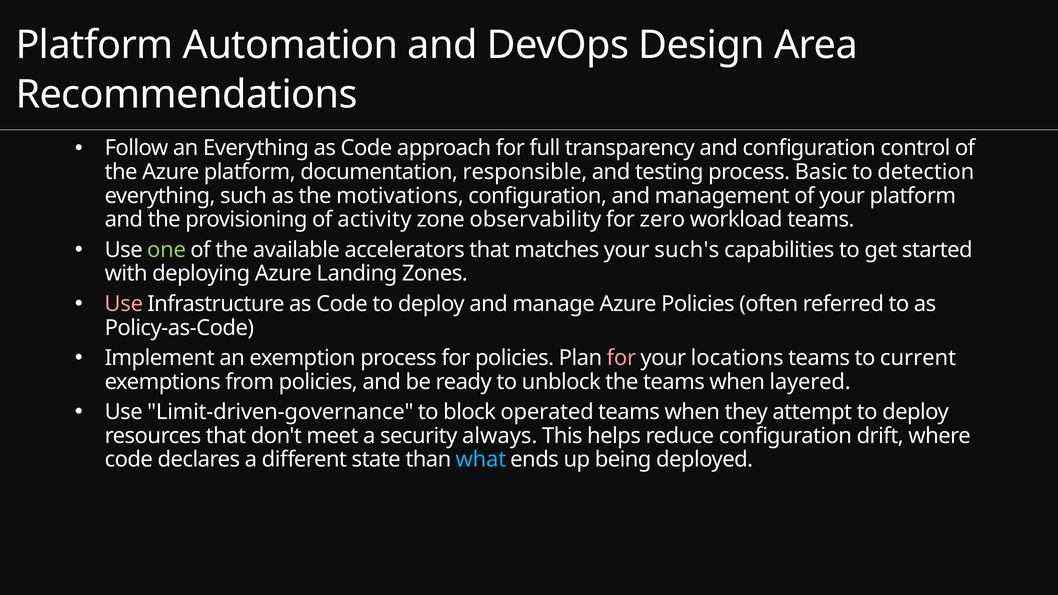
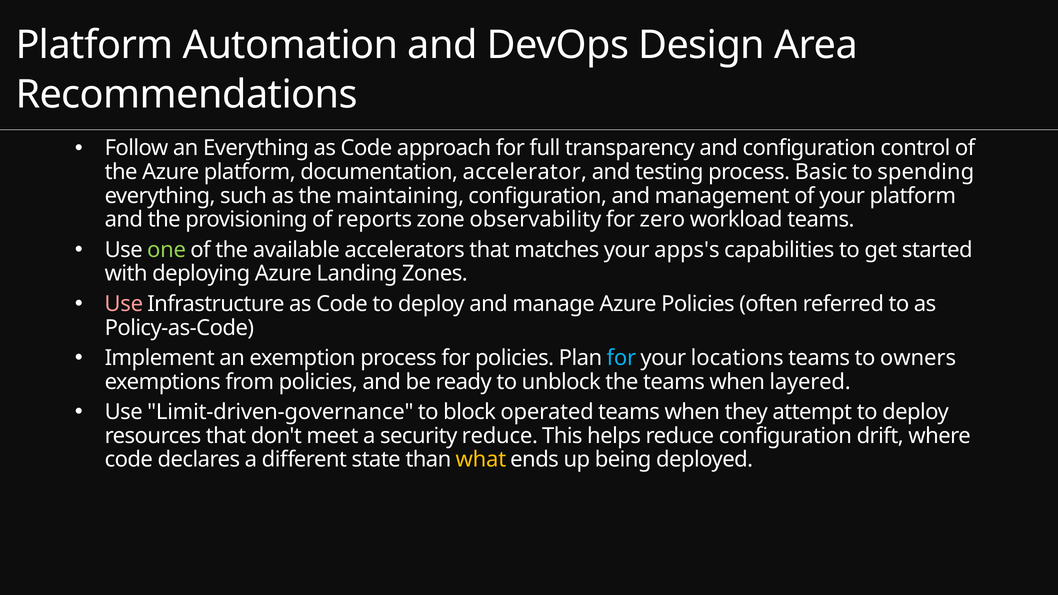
responsible: responsible -> accelerator
detection: detection -> spending
motivations: motivations -> maintaining
activity: activity -> reports
such's: such's -> apps's
for at (621, 358) colour: pink -> light blue
current: current -> owners
security always: always -> reduce
what colour: light blue -> yellow
